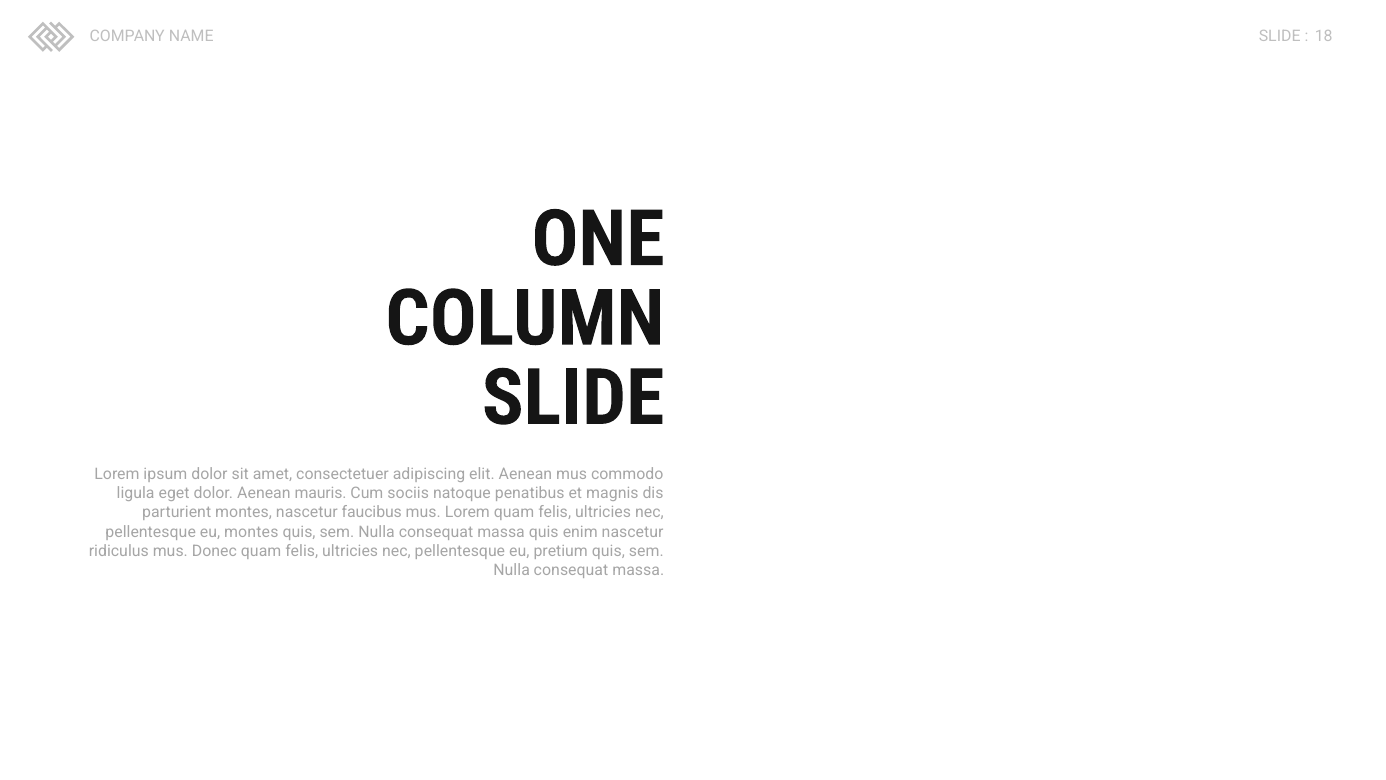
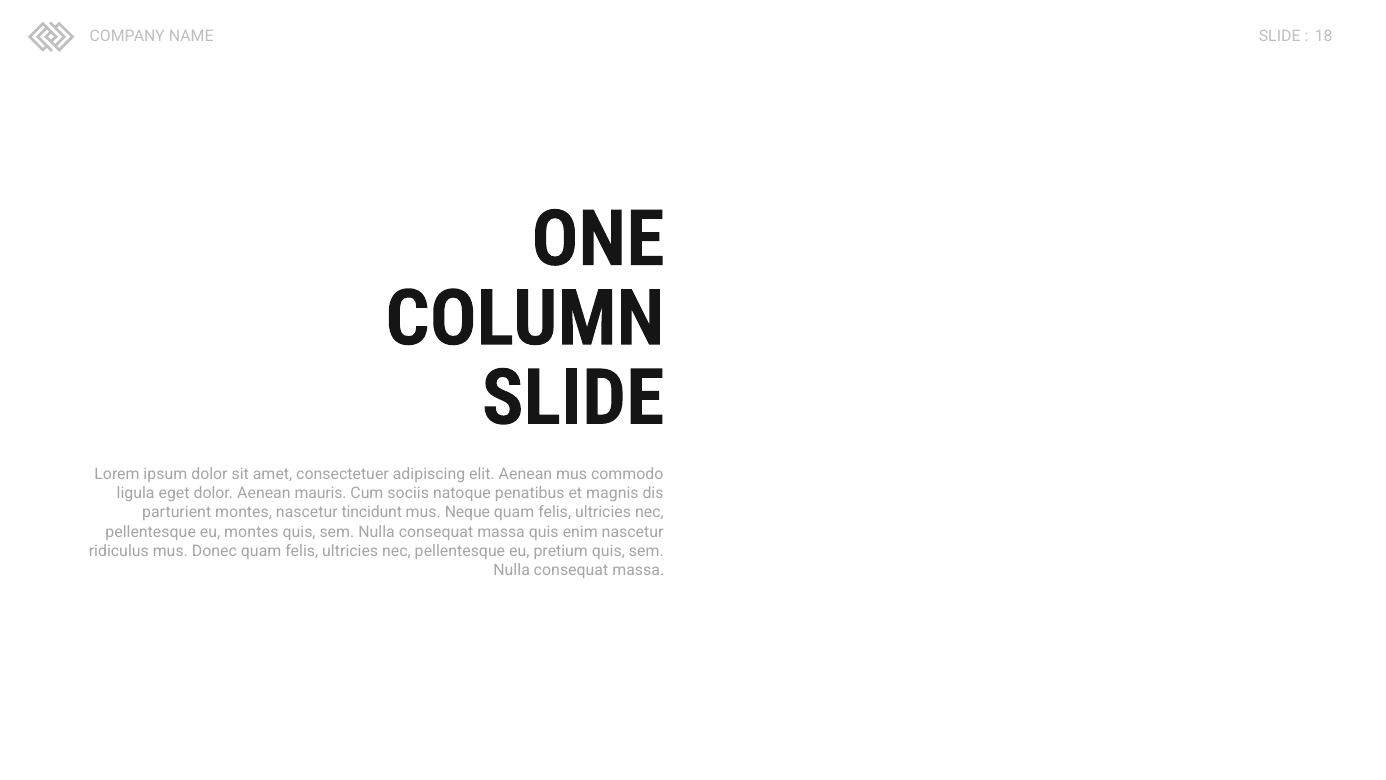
faucibus: faucibus -> tincidunt
mus Lorem: Lorem -> Neque
